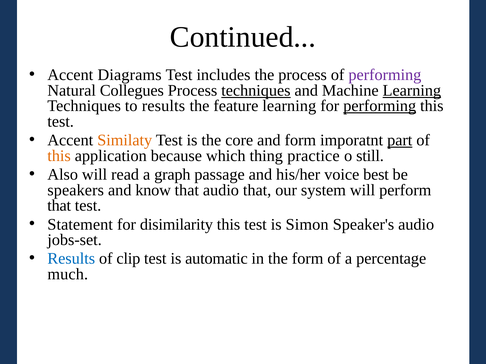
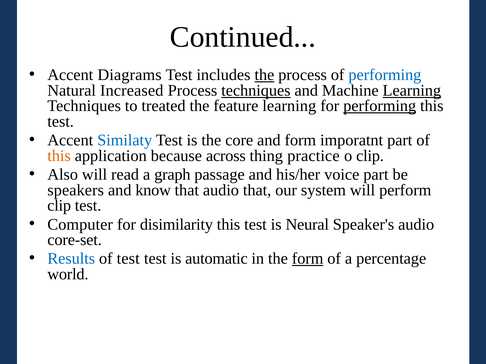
the at (264, 75) underline: none -> present
performing at (385, 75) colour: purple -> blue
Collegues: Collegues -> Increased
to results: results -> treated
Similaty colour: orange -> blue
part at (400, 140) underline: present -> none
which: which -> across
o still: still -> clip
voice best: best -> part
that at (59, 206): that -> clip
Statement: Statement -> Computer
Simon: Simon -> Neural
jobs-set: jobs-set -> core-set
of clip: clip -> test
form at (308, 259) underline: none -> present
much: much -> world
